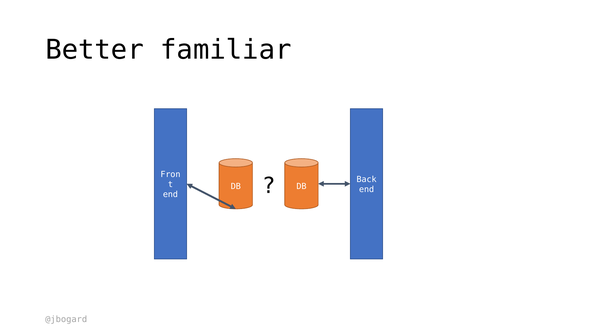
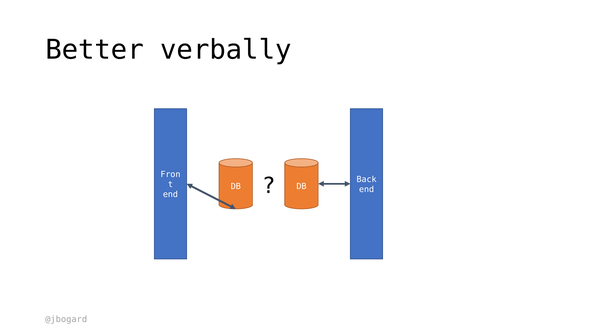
familiar: familiar -> verbally
